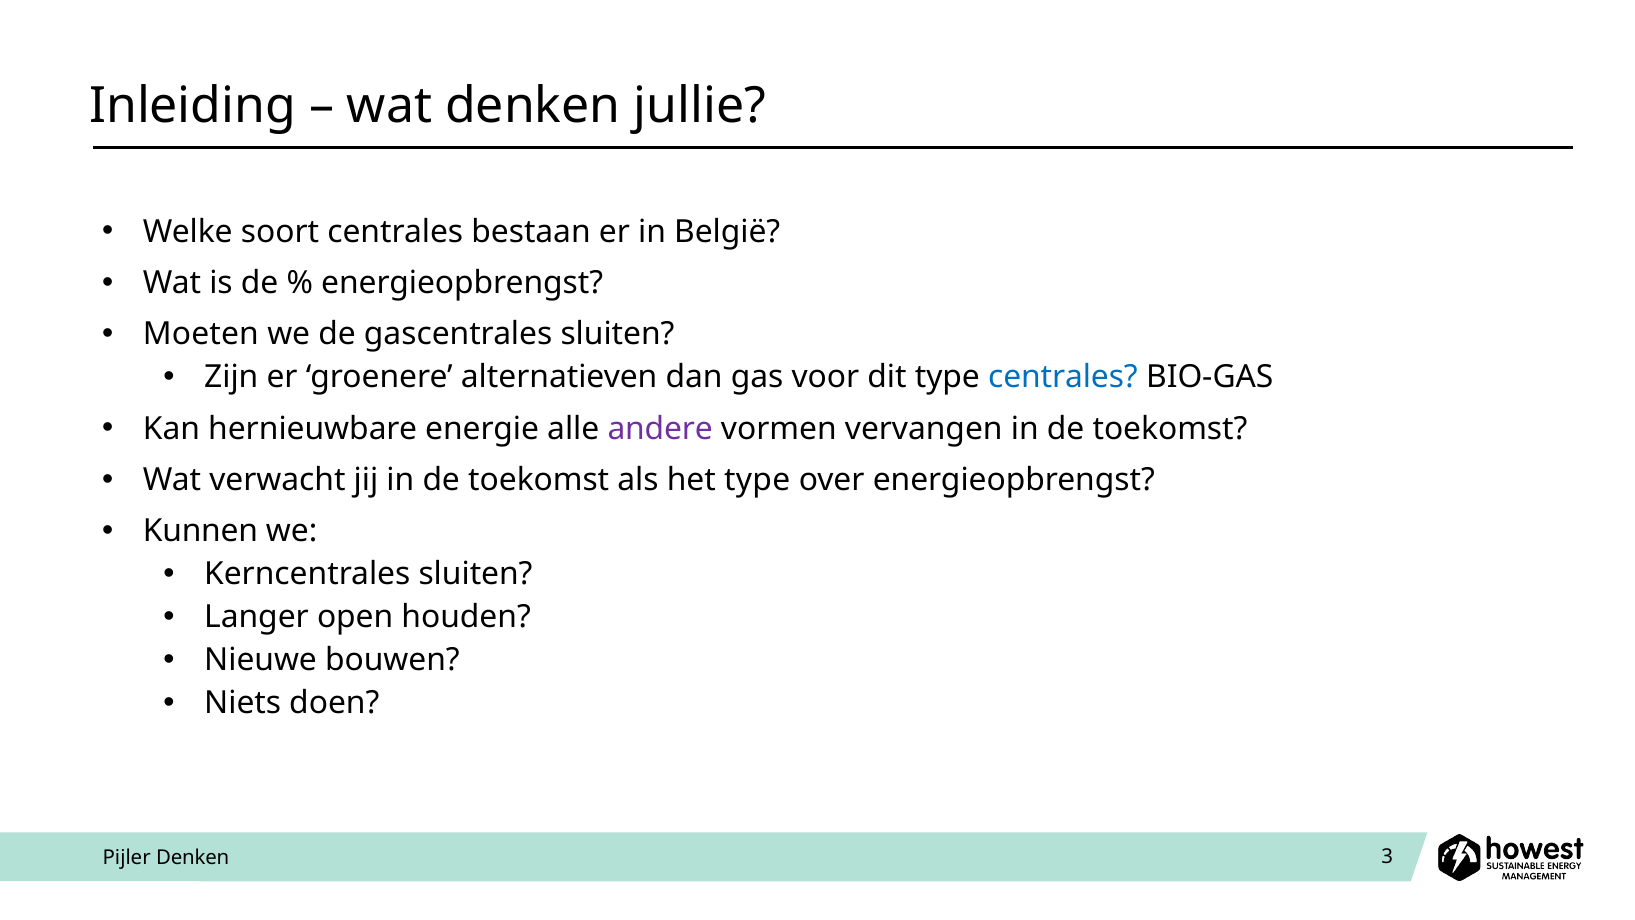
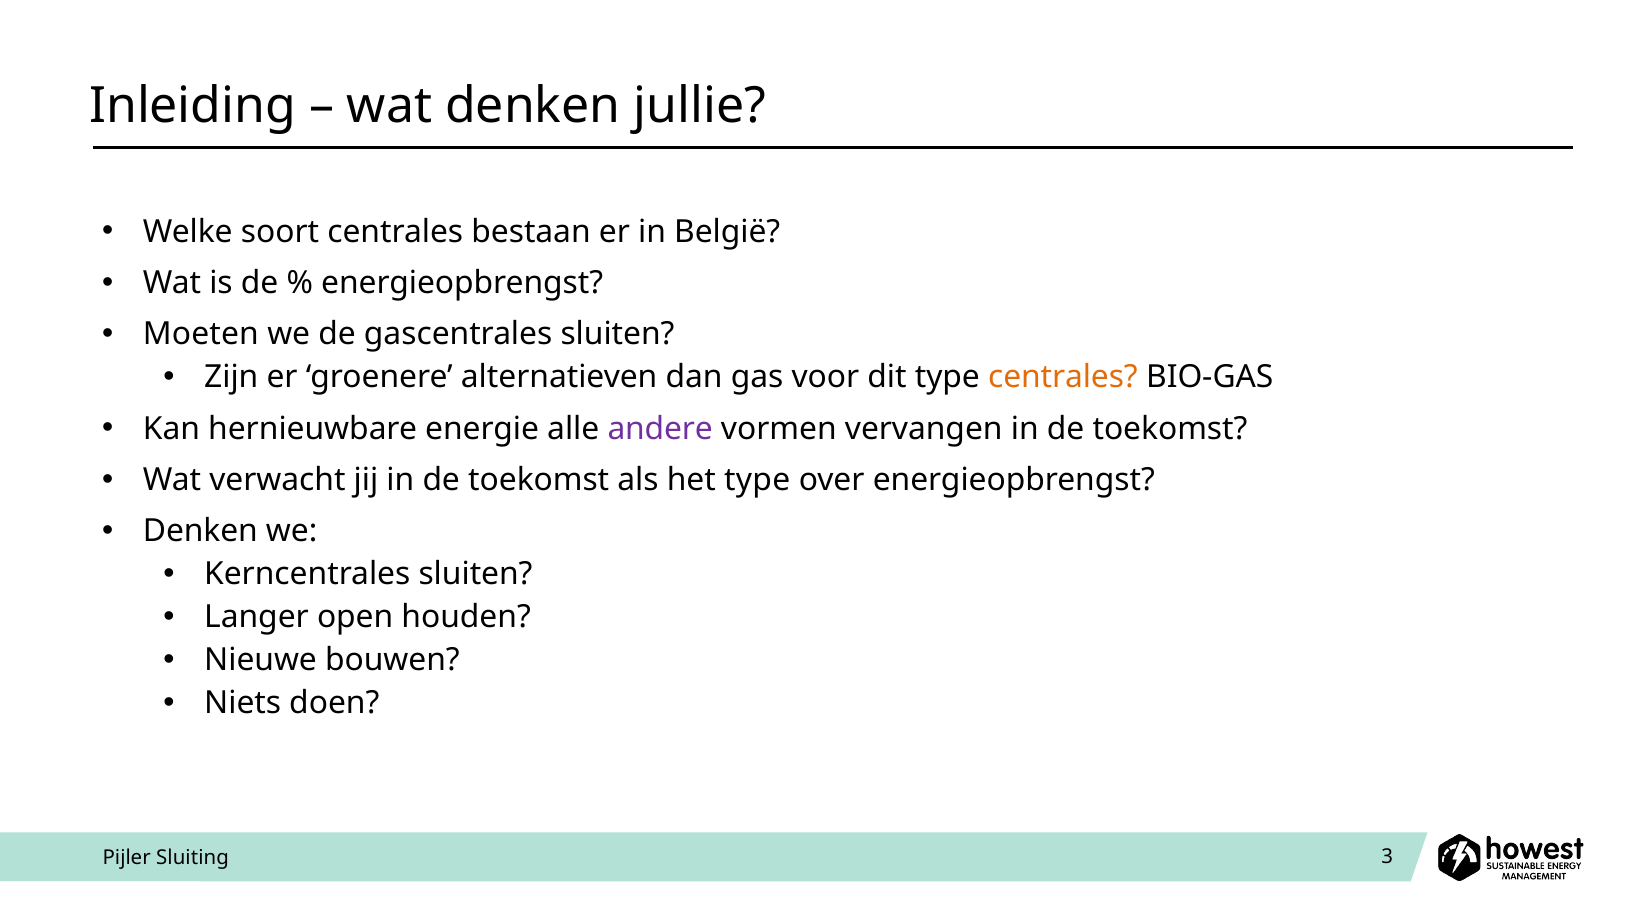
centrales at (1063, 377) colour: blue -> orange
Kunnen at (200, 531): Kunnen -> Denken
Pijler Denken: Denken -> Sluiting
